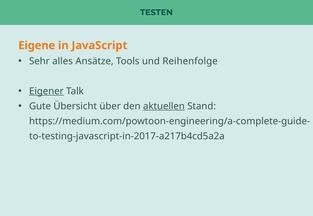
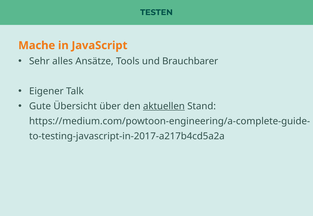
Eigene: Eigene -> Mache
Reihenfolge: Reihenfolge -> Brauchbarer
Eigener underline: present -> none
